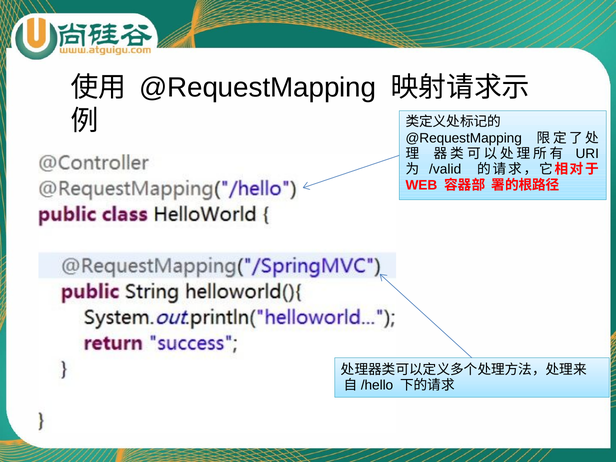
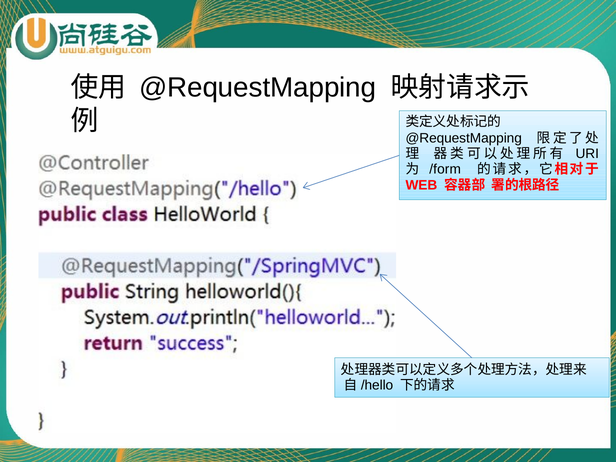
/valid: /valid -> /form
